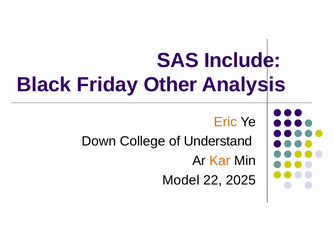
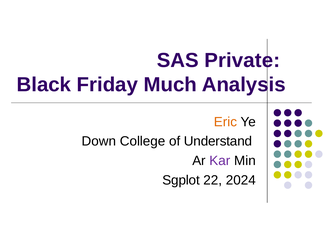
Include: Include -> Private
Other: Other -> Much
Kar colour: orange -> purple
Model: Model -> Sgplot
2025: 2025 -> 2024
